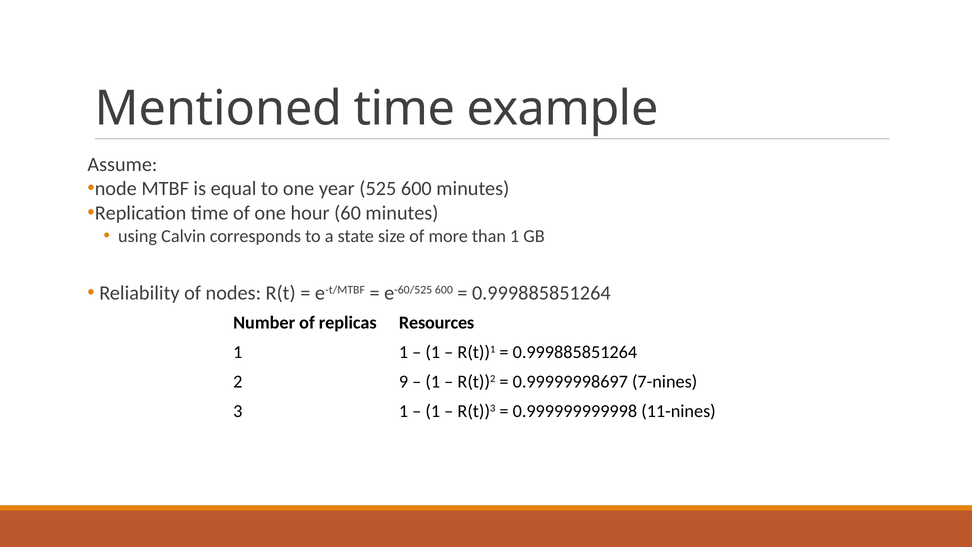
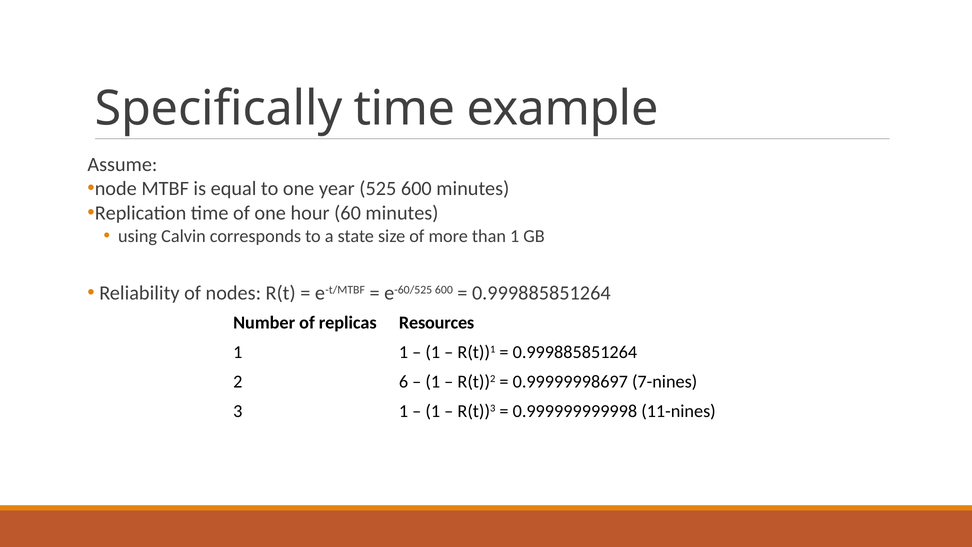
Mentioned: Mentioned -> Specifically
9: 9 -> 6
